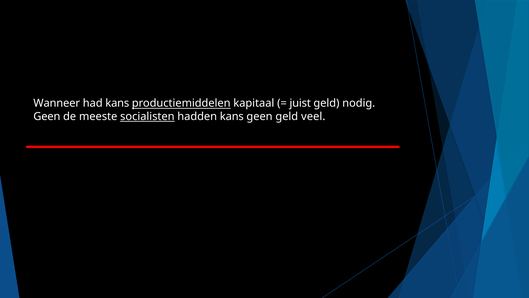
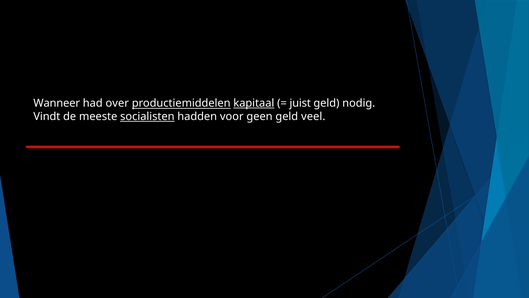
had kans: kans -> over
kapitaal underline: none -> present
Geen at (47, 116): Geen -> Vindt
hadden kans: kans -> voor
